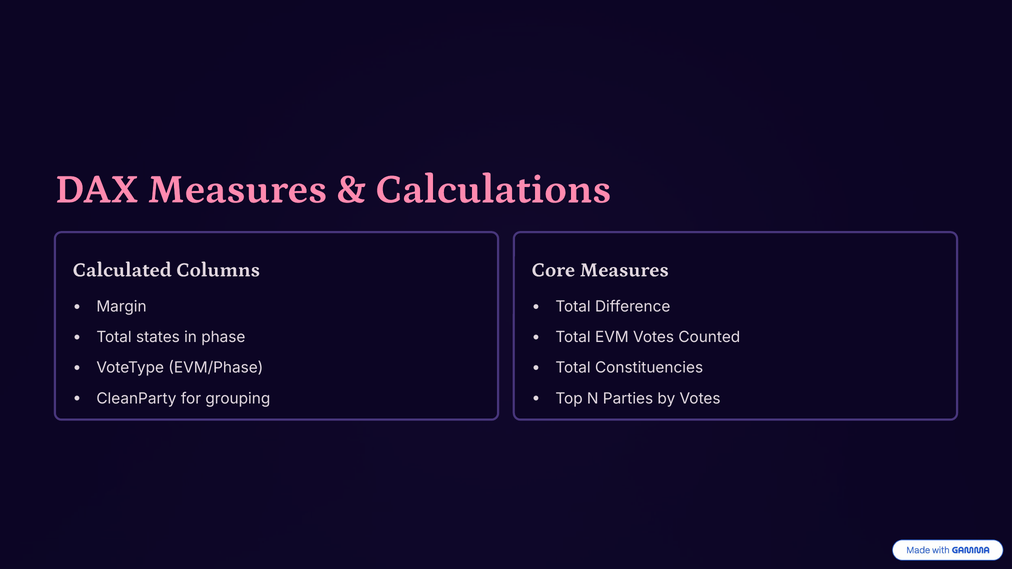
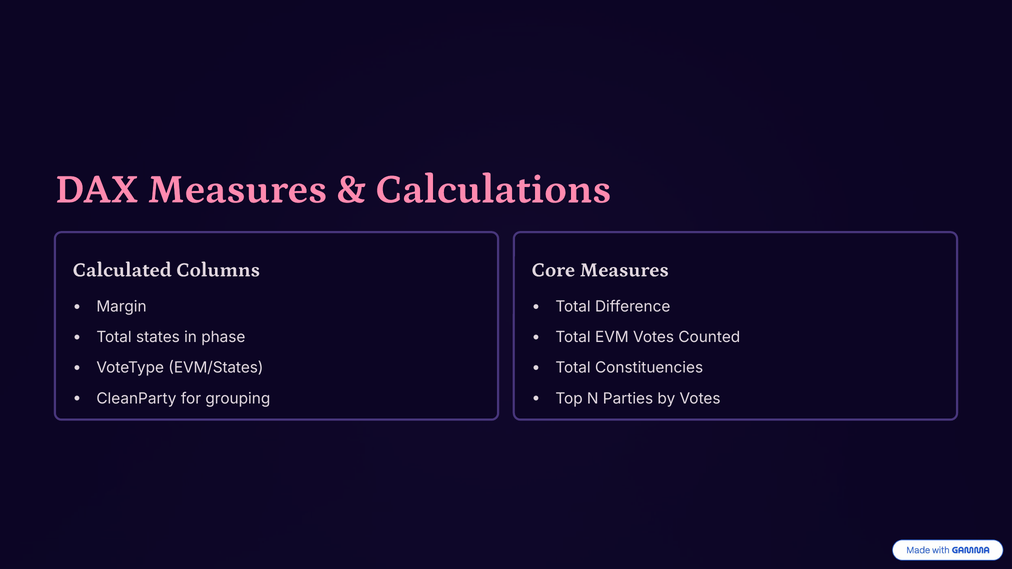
EVM/Phase: EVM/Phase -> EVM/States
